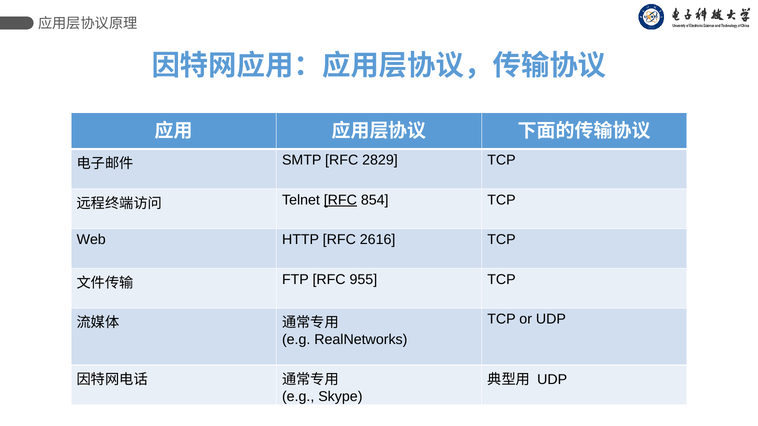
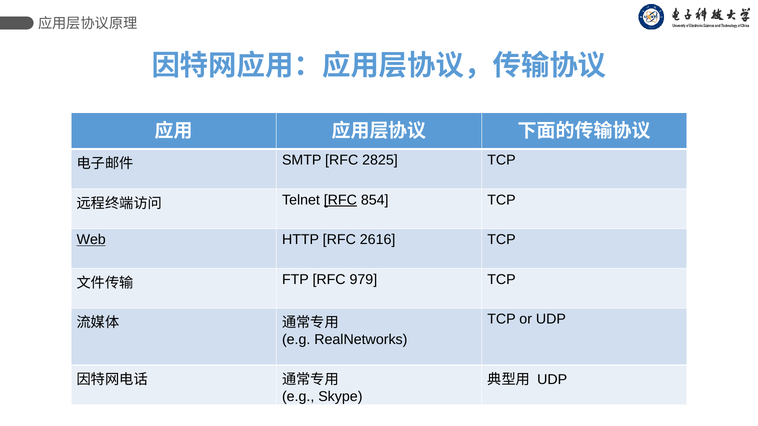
2829: 2829 -> 2825
Web underline: none -> present
955: 955 -> 979
